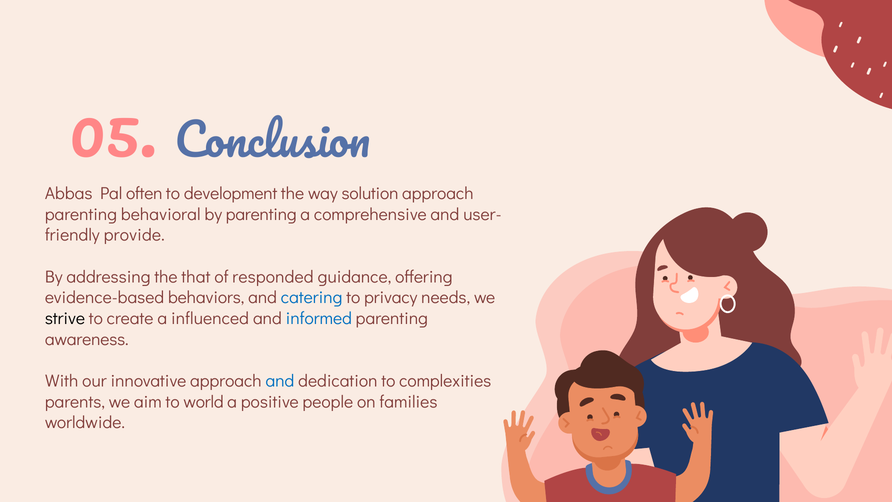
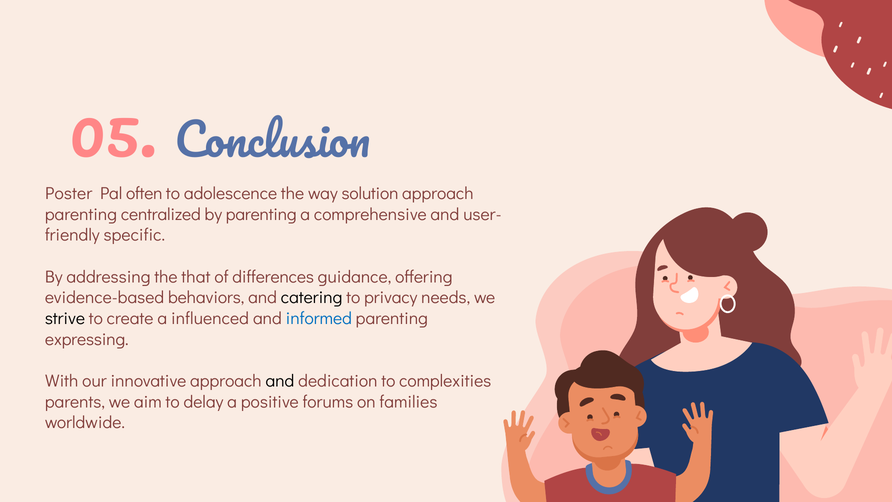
Abbas: Abbas -> Poster
development: development -> adolescence
behavioral: behavioral -> centralized
provide: provide -> specific
responded: responded -> differences
catering colour: blue -> black
awareness: awareness -> expressing
and at (280, 381) colour: blue -> black
world: world -> delay
people: people -> forums
